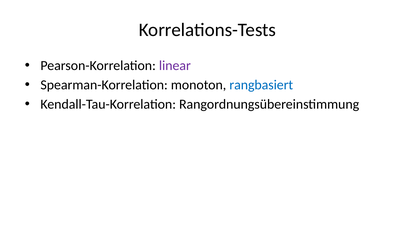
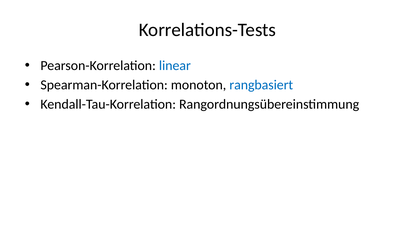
linear colour: purple -> blue
